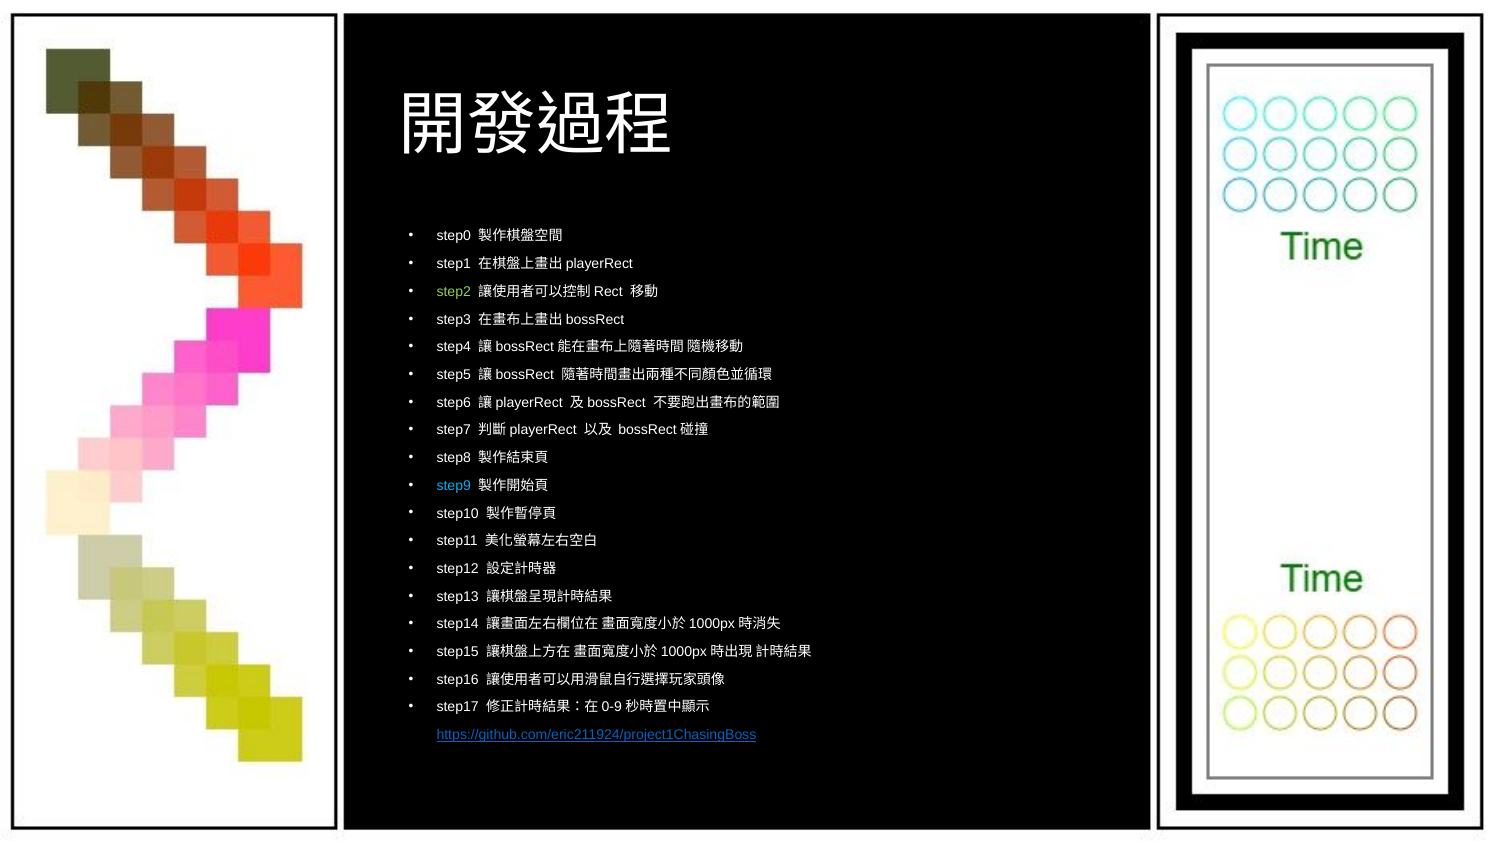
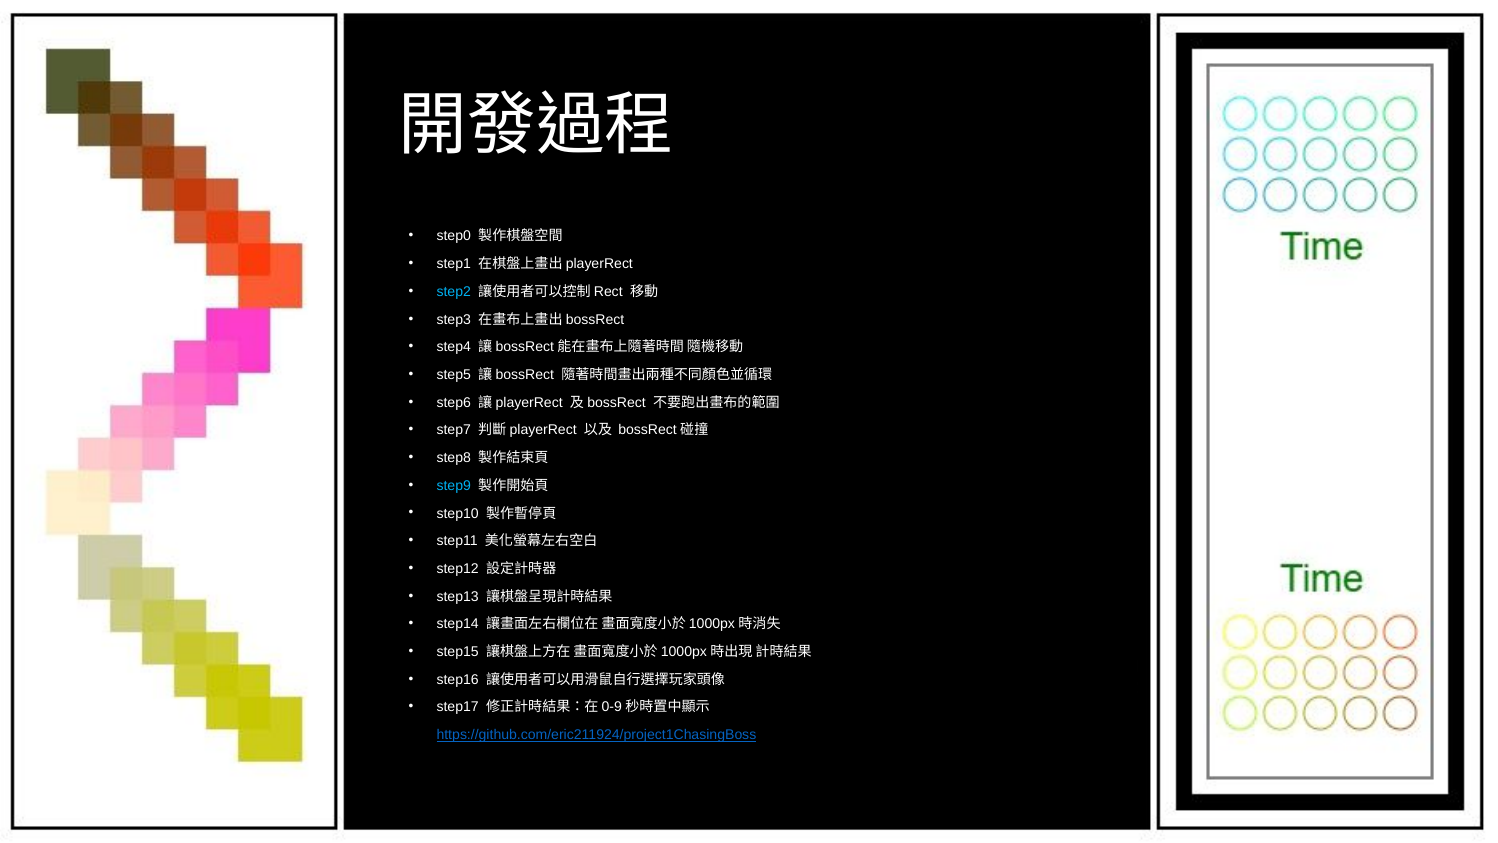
step2 colour: light green -> light blue
